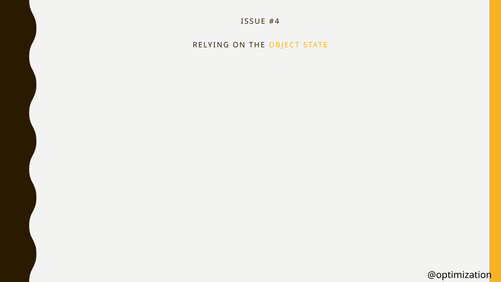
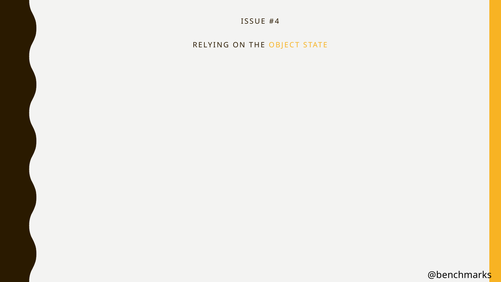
@optimization: @optimization -> @benchmarks
